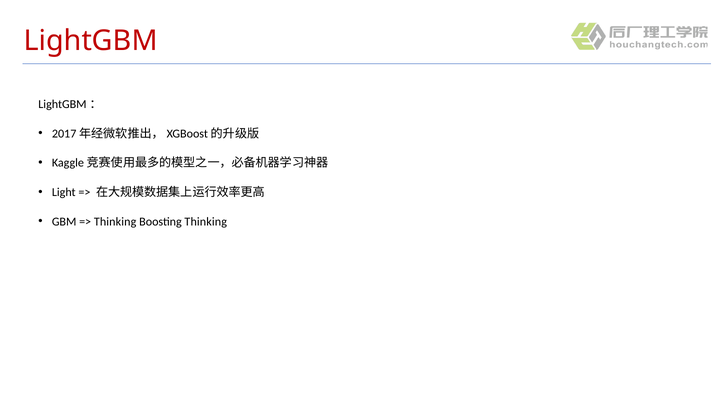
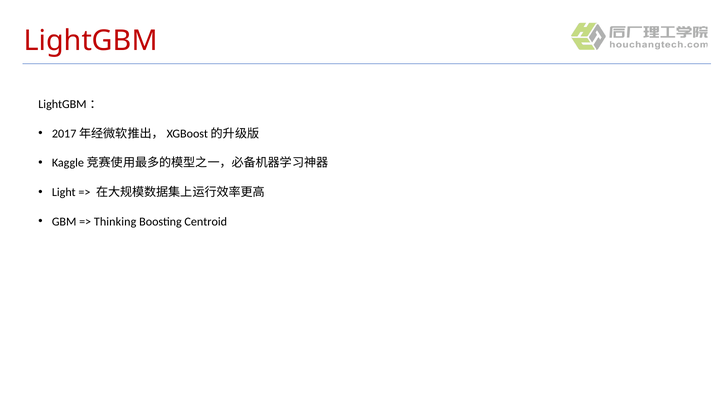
Boosting Thinking: Thinking -> Centroid
